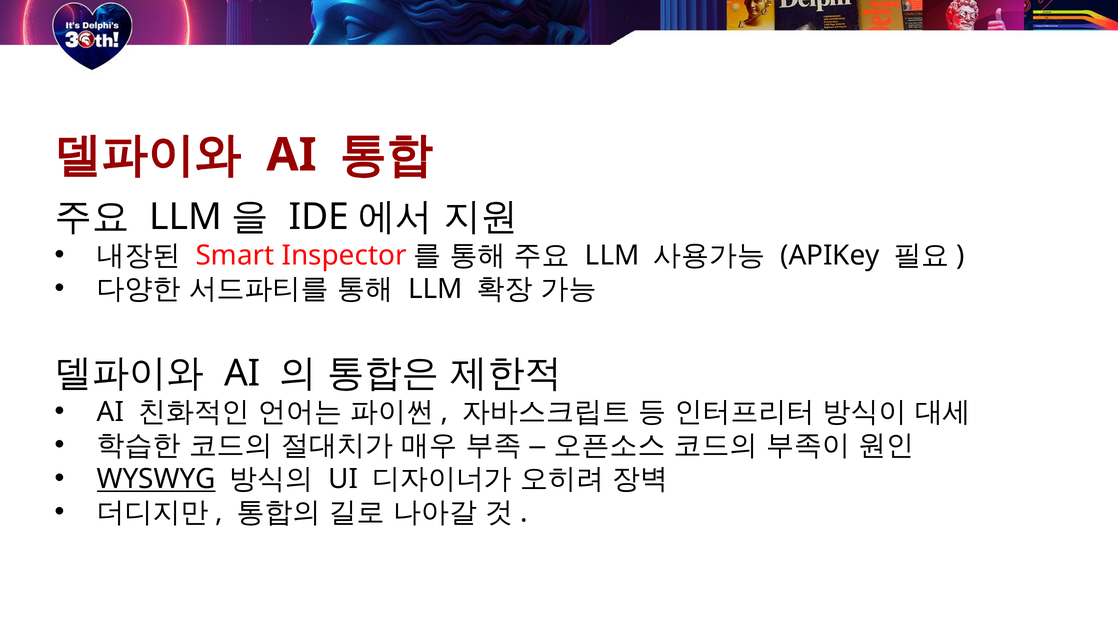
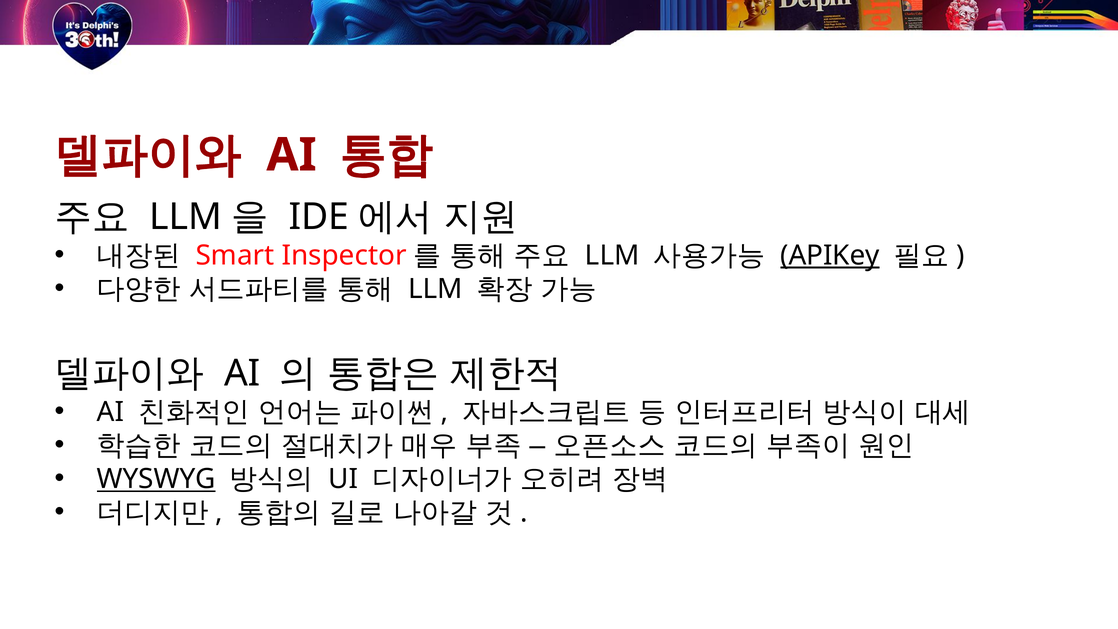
APIKey underline: none -> present
